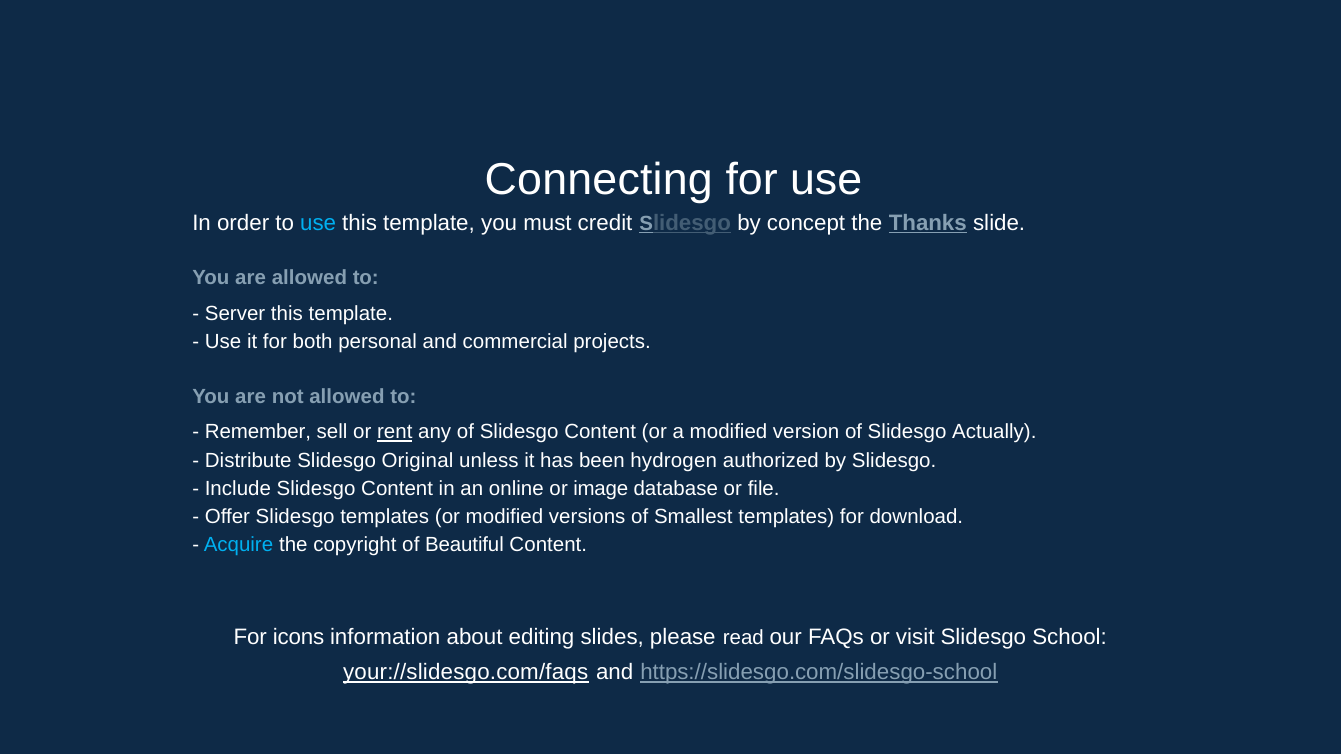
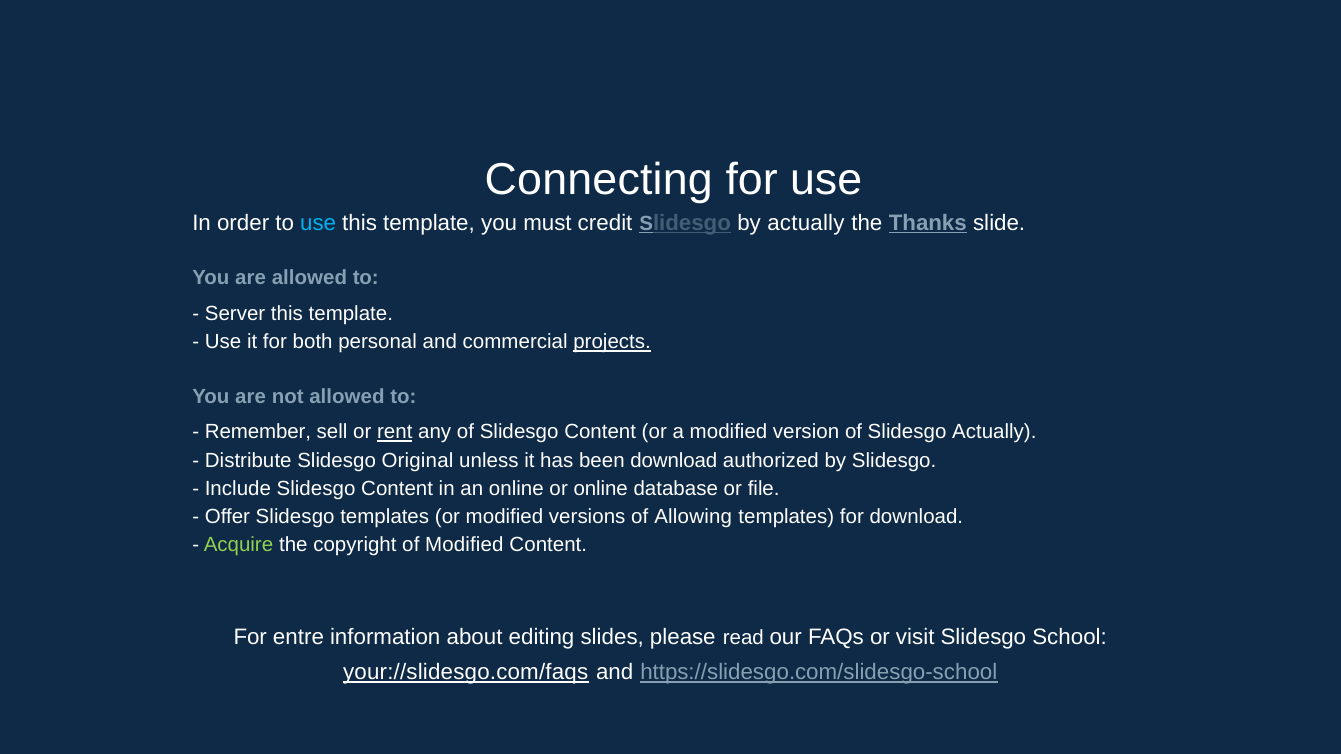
by concept: concept -> actually
projects underline: none -> present
been hydrogen: hydrogen -> download
or image: image -> online
Smallest: Smallest -> Allowing
Acquire colour: light blue -> light green
of Beautiful: Beautiful -> Modified
icons: icons -> entre
